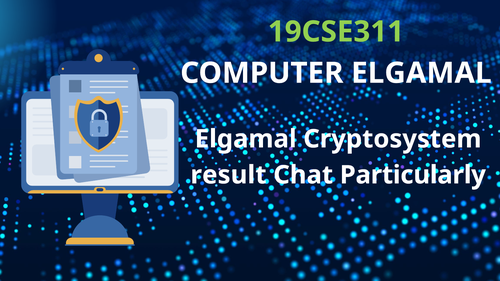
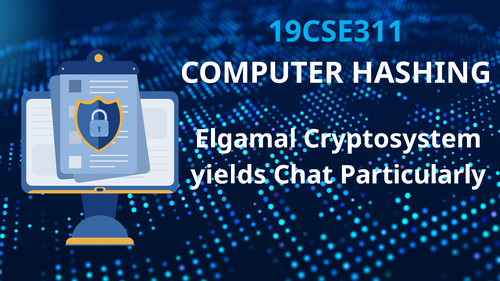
19CSE311 colour: light green -> light blue
COMPUTER ELGAMAL: ELGAMAL -> HASHING
result: result -> yields
